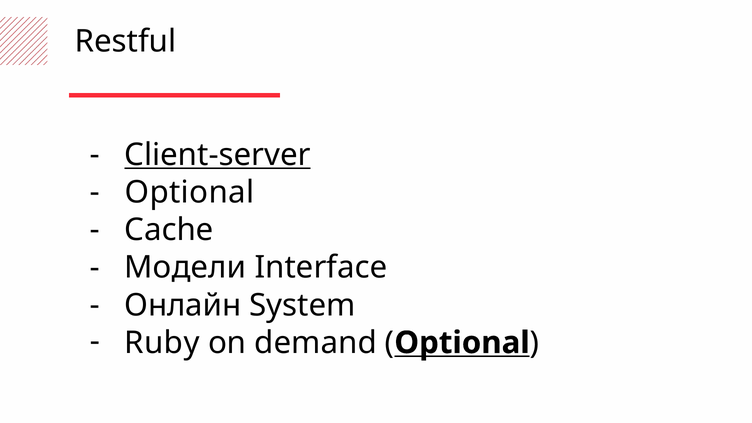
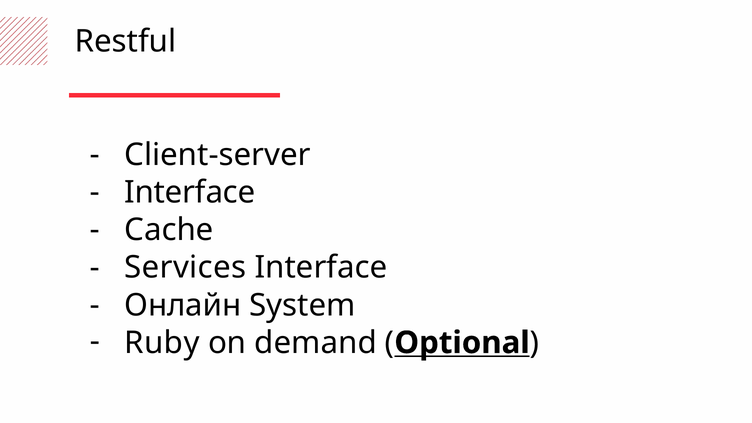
Client-server underline: present -> none
Optional at (190, 192): Optional -> Interface
Модели: Модели -> Services
